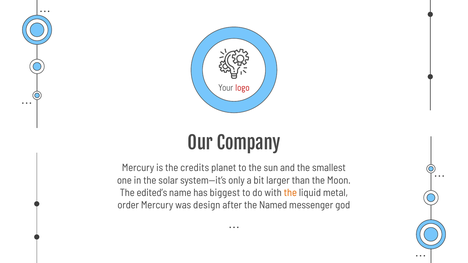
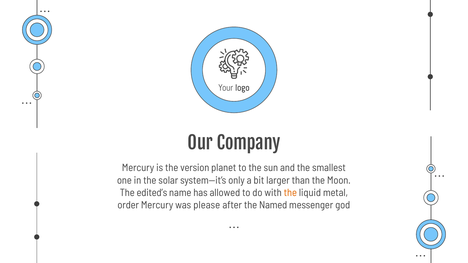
logo colour: red -> black
credits: credits -> version
biggest: biggest -> allowed
design: design -> please
